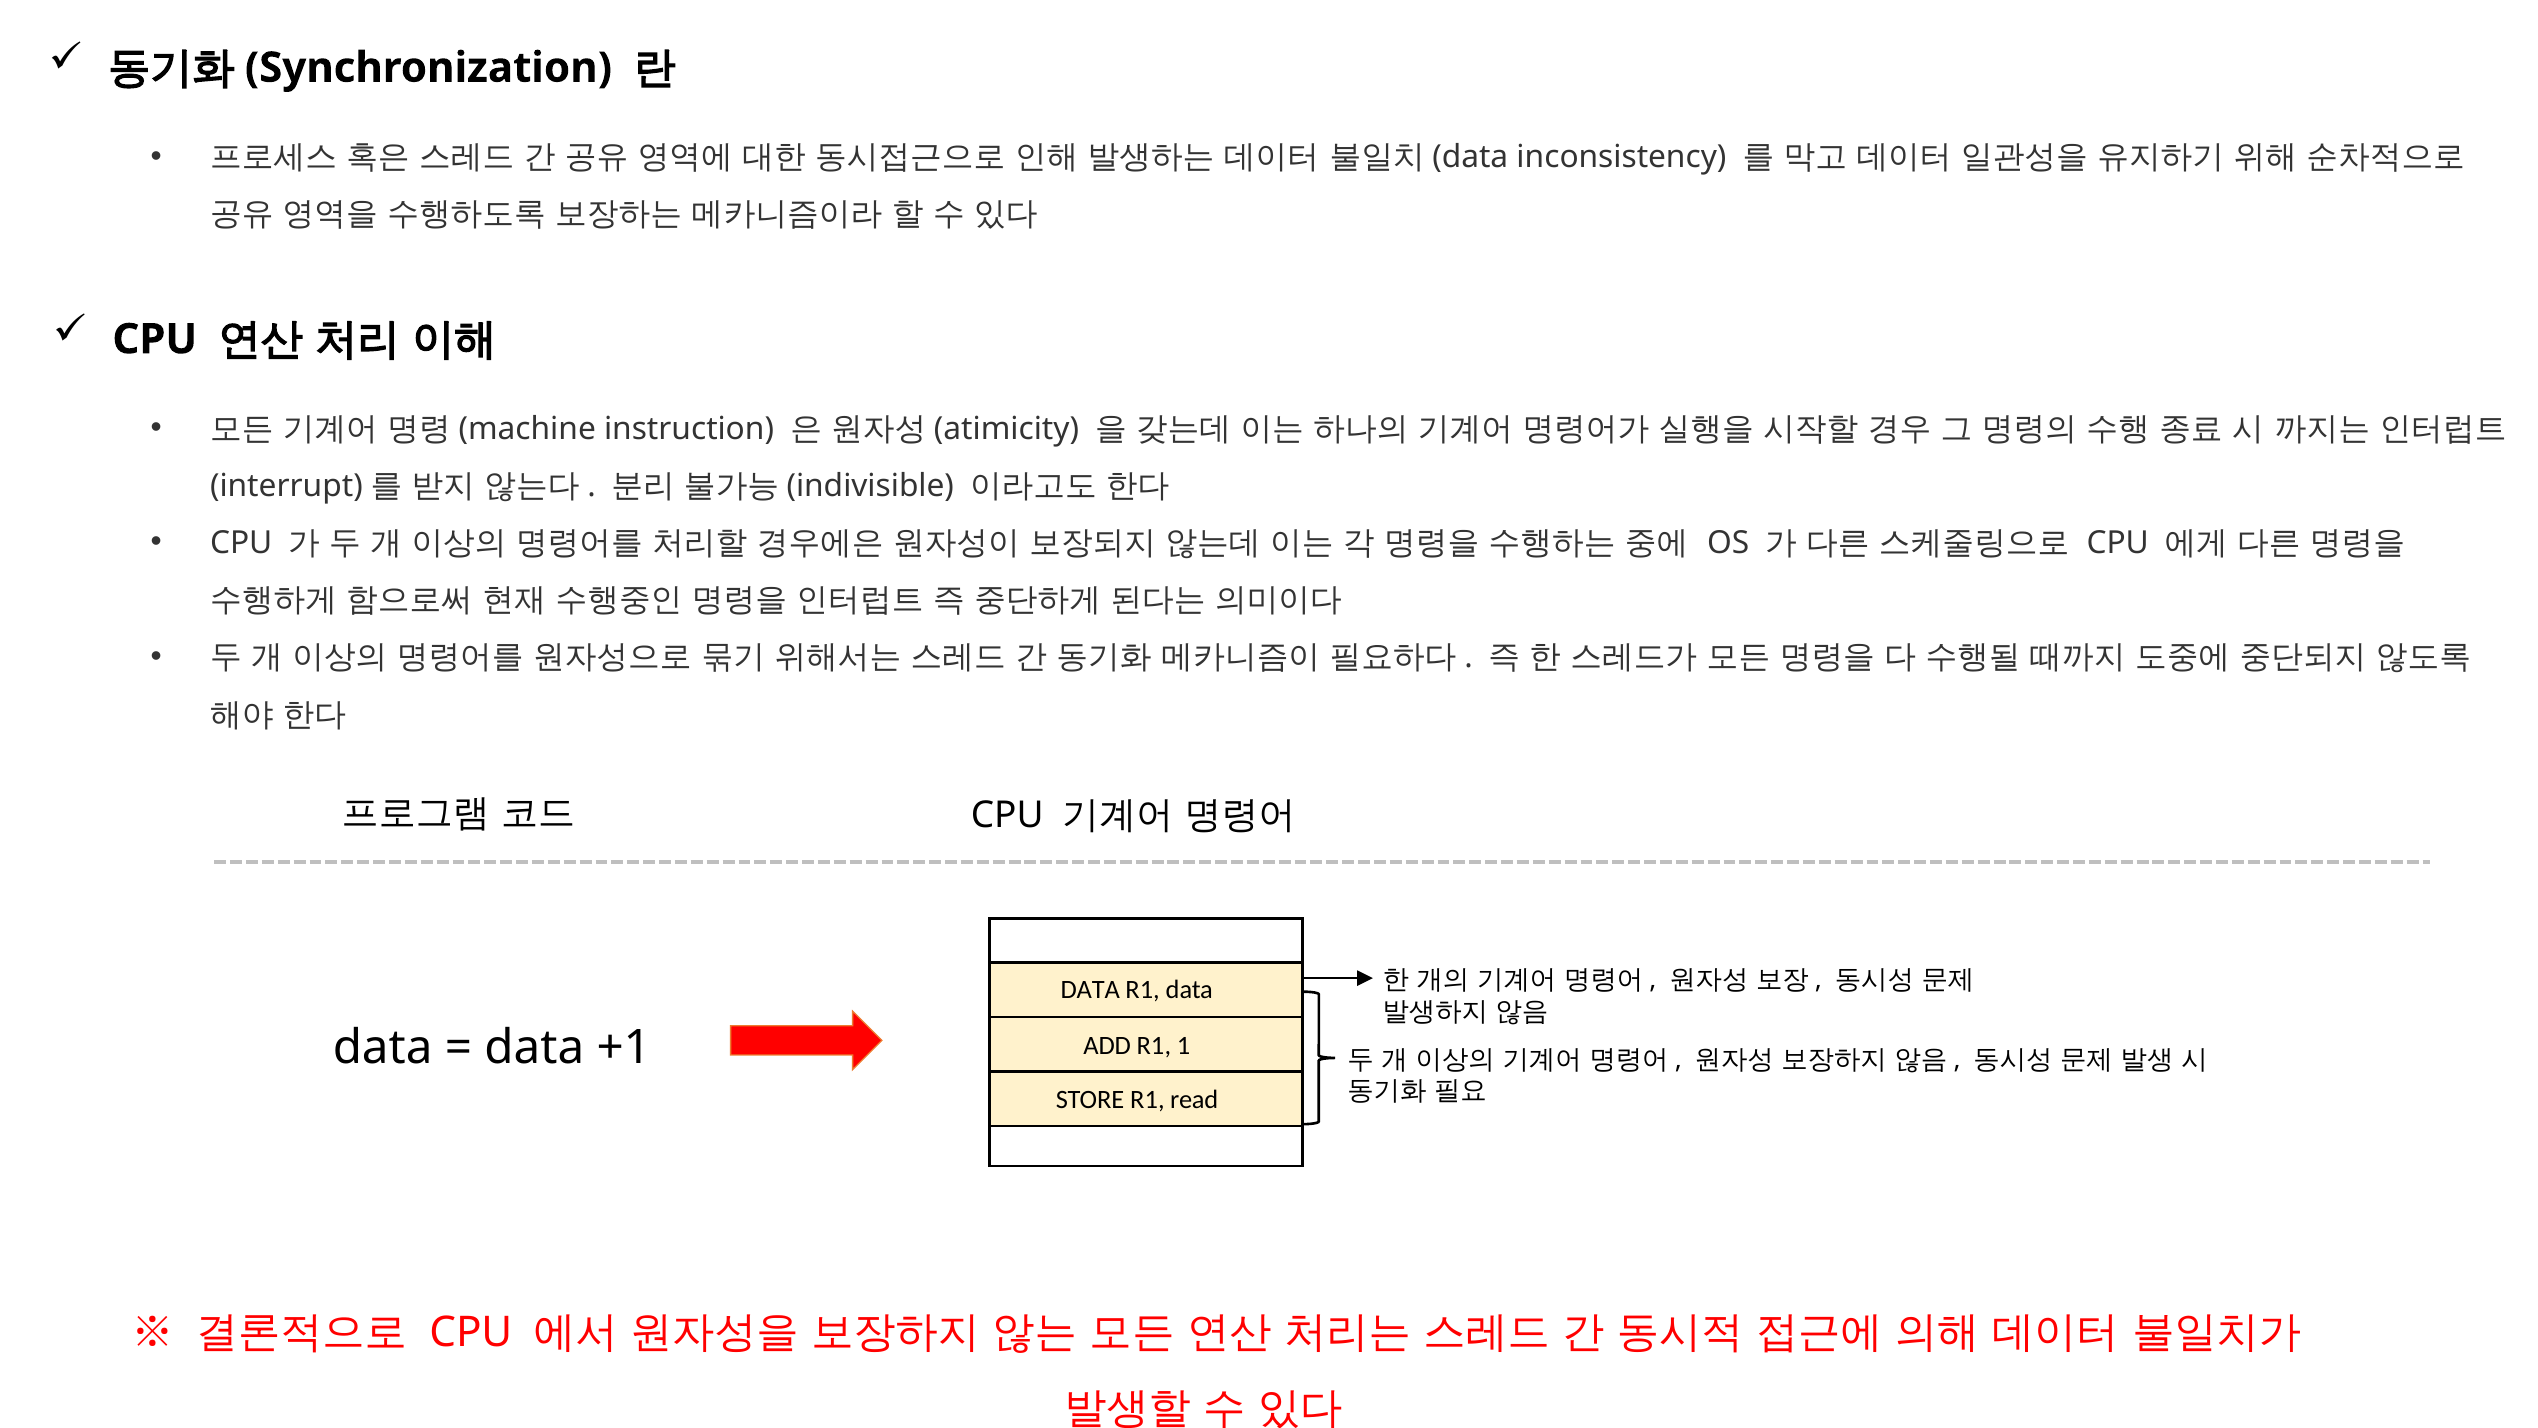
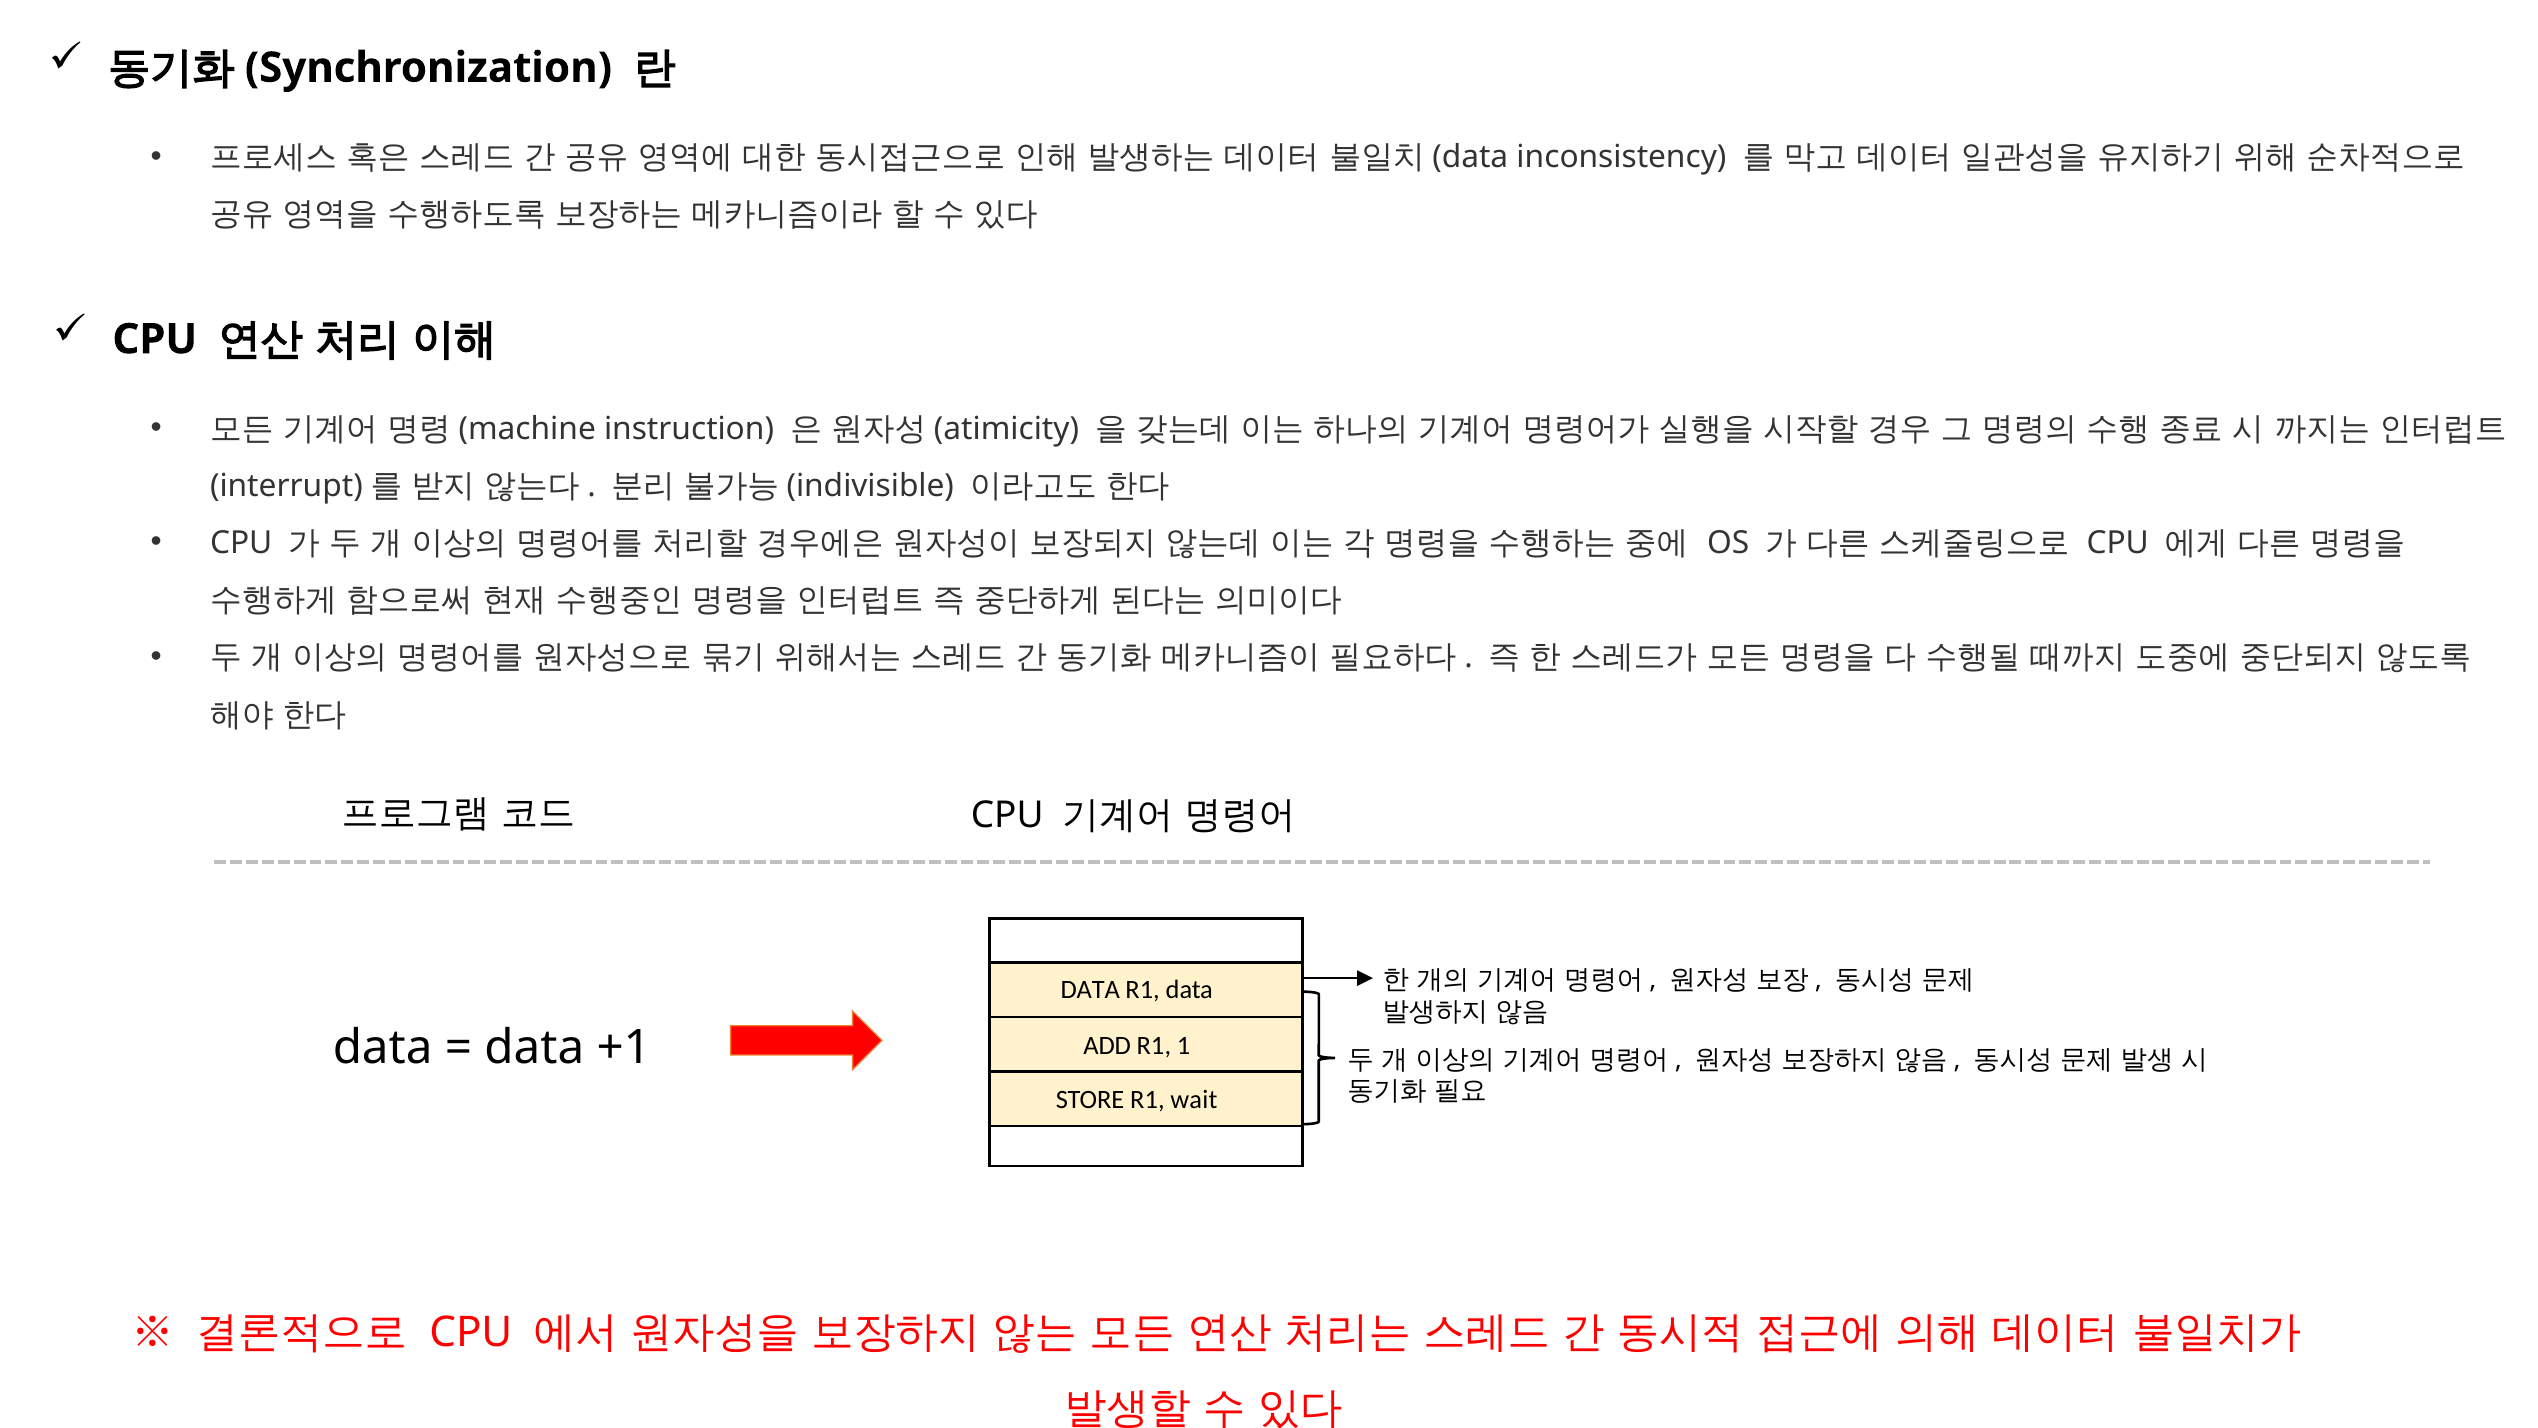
read: read -> wait
